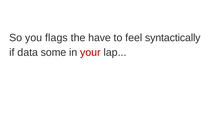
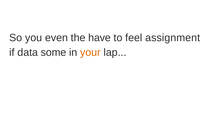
flags: flags -> even
syntactically: syntactically -> assignment
your colour: red -> orange
